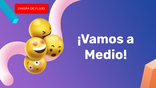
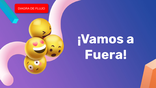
Medio: Medio -> Fuera
